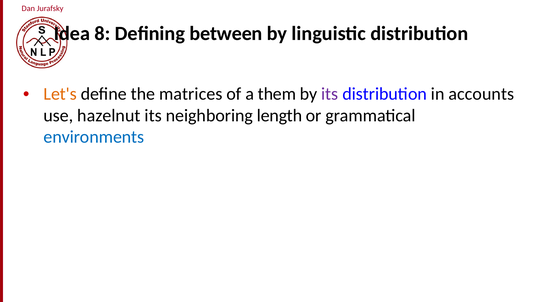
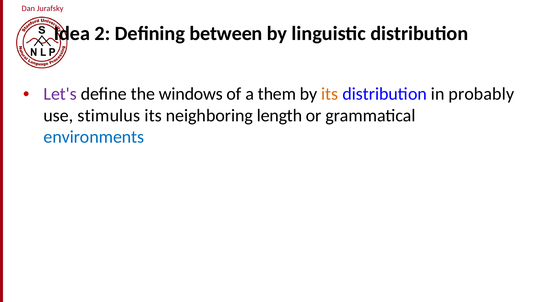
8: 8 -> 2
Let's colour: orange -> purple
matrices: matrices -> windows
its at (330, 94) colour: purple -> orange
accounts: accounts -> probably
hazelnut: hazelnut -> stimulus
